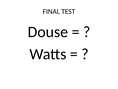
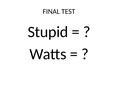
Douse: Douse -> Stupid
